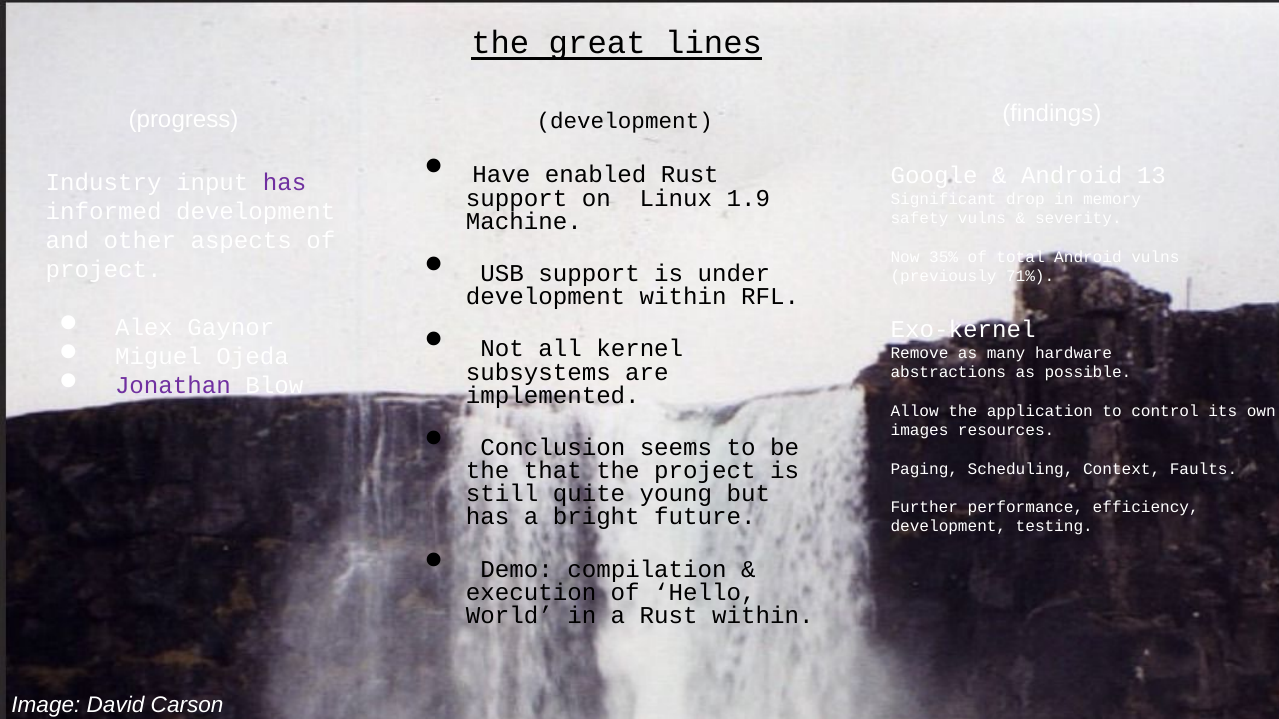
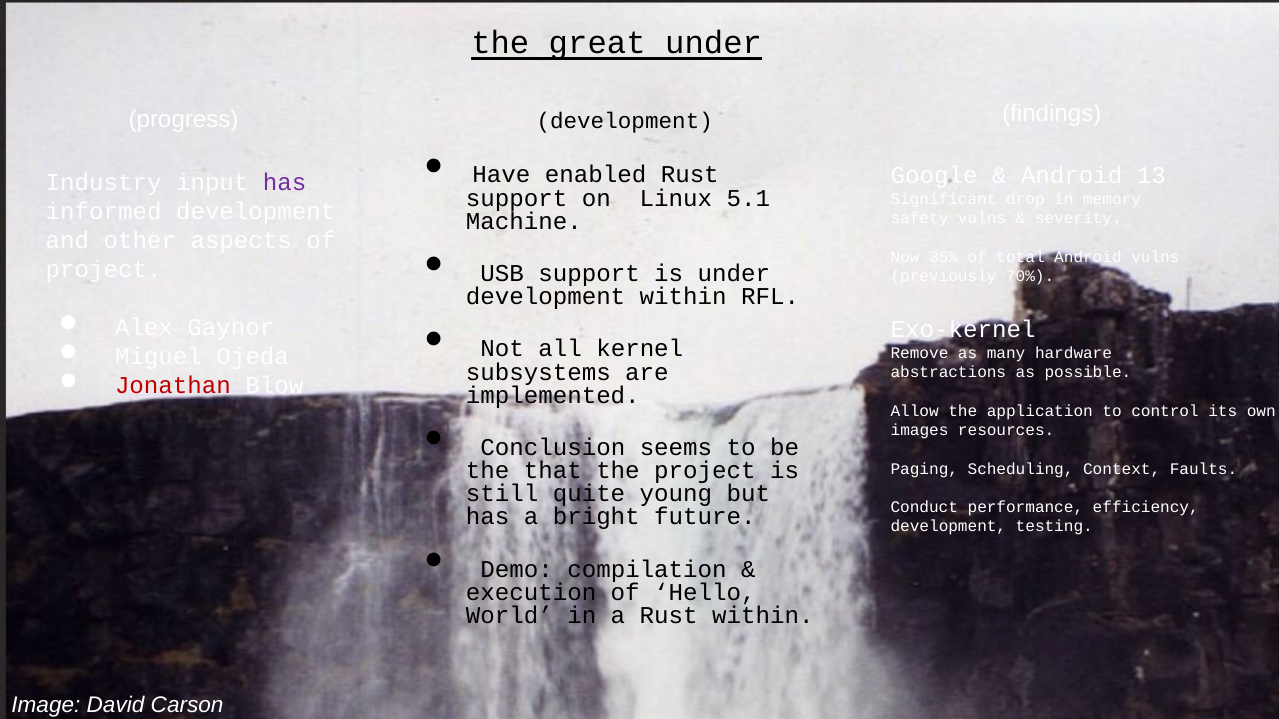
great lines: lines -> under
1.9: 1.9 -> 5.1
71%: 71% -> 70%
Jonathan colour: purple -> red
Further: Further -> Conduct
